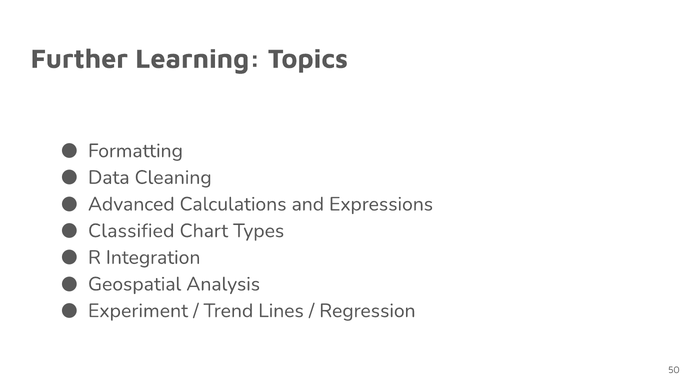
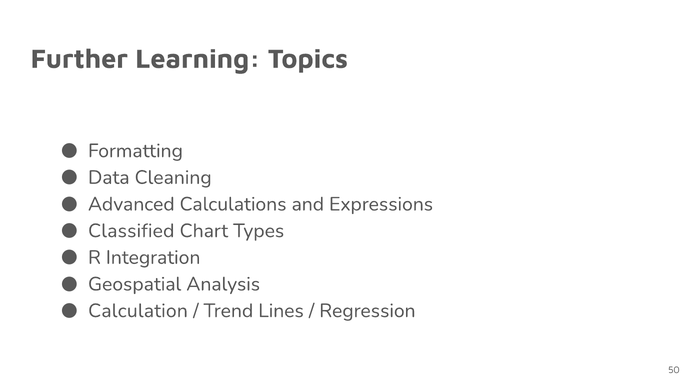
Experiment: Experiment -> Calculation
